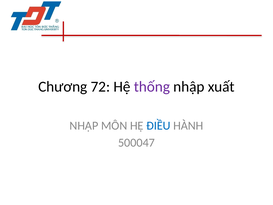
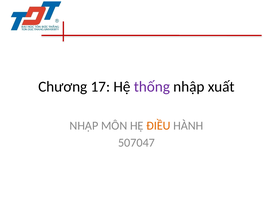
72: 72 -> 17
ĐIỀU colour: blue -> orange
500047: 500047 -> 507047
